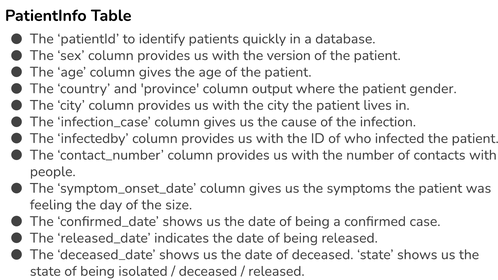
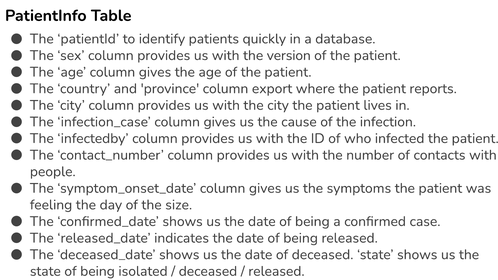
output: output -> export
gender: gender -> reports
